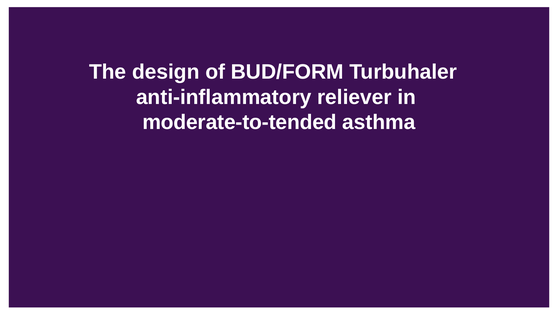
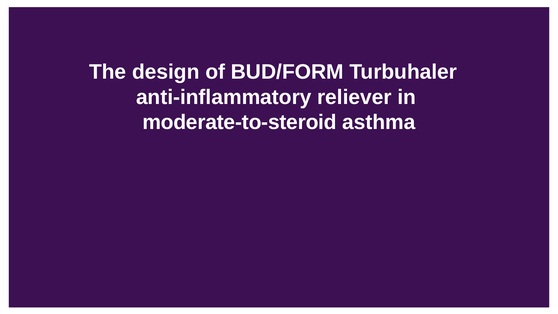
moderate-to-tended: moderate-to-tended -> moderate-to-steroid
